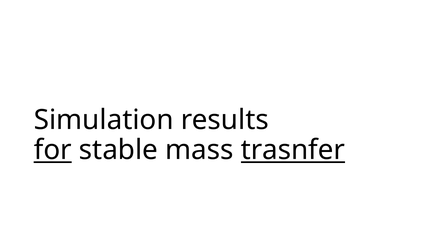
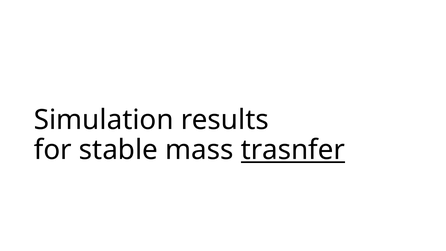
for underline: present -> none
